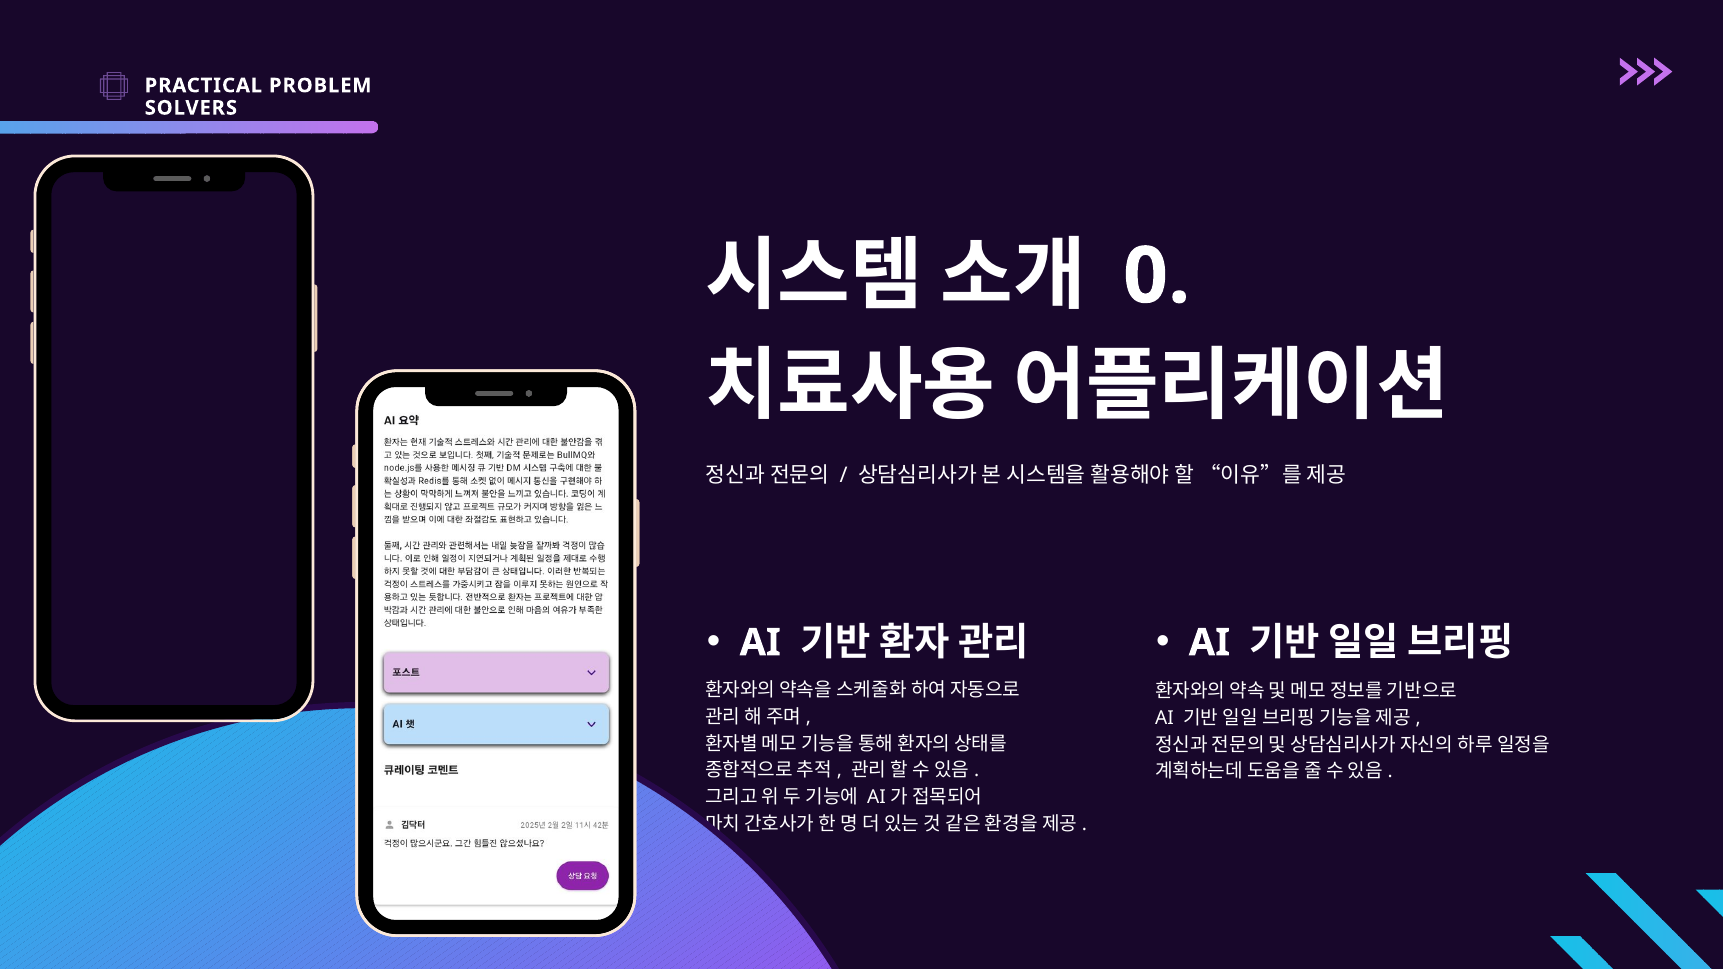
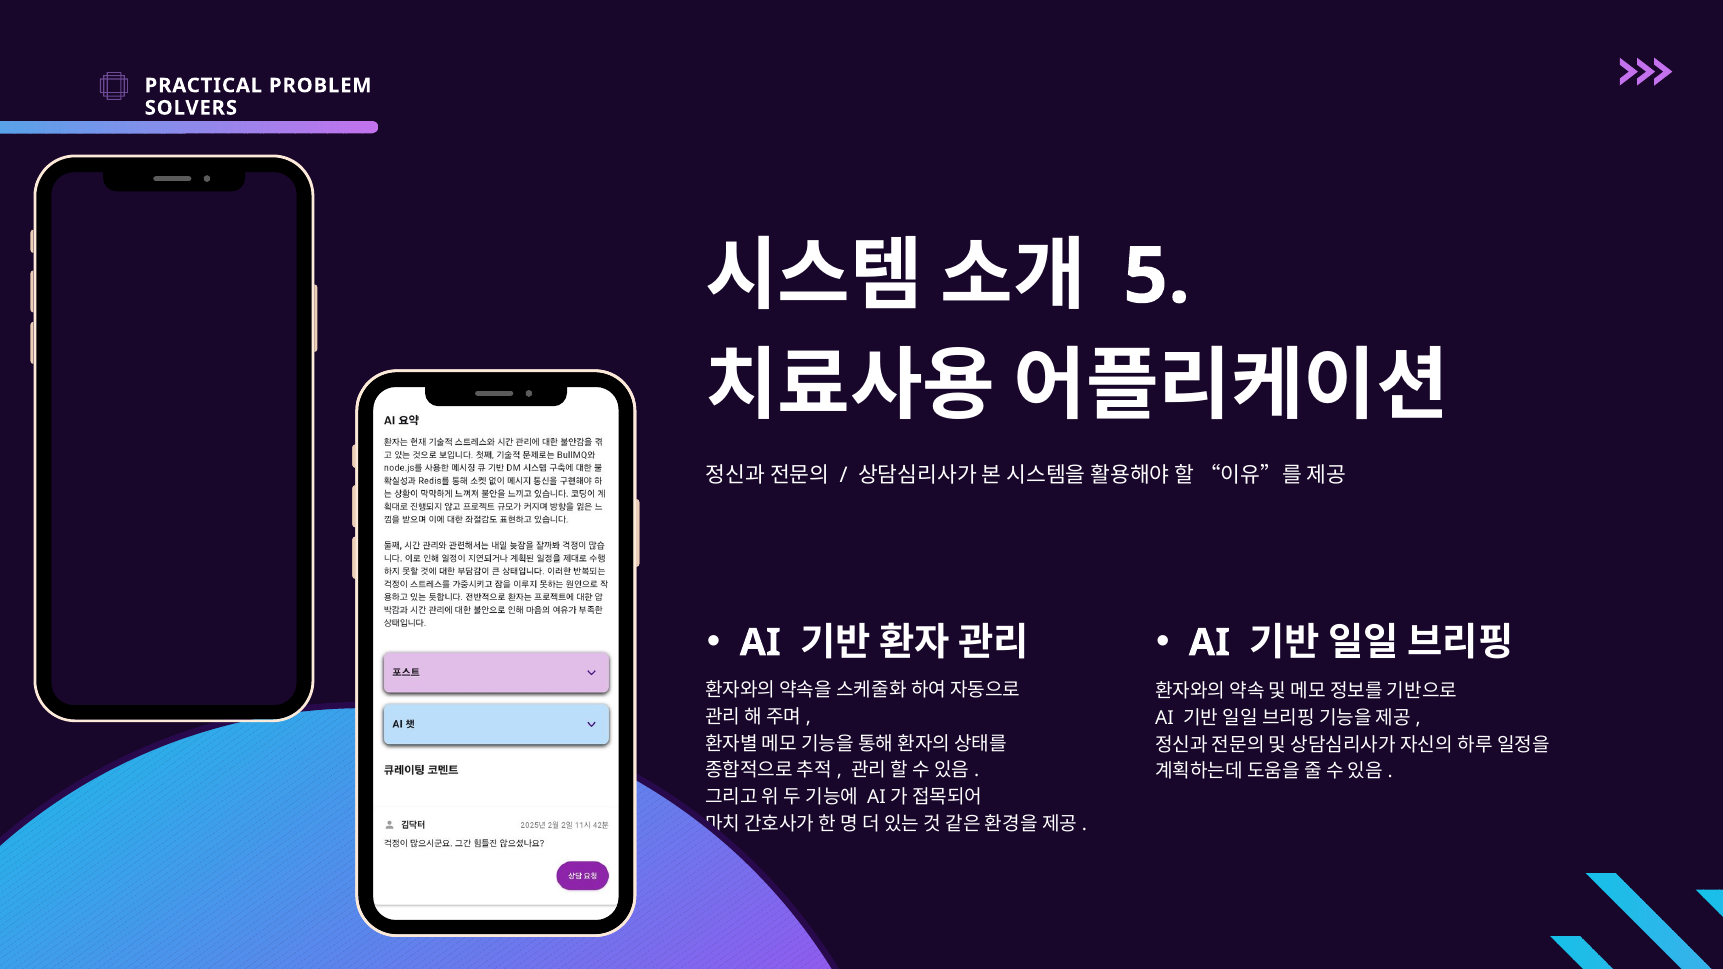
0: 0 -> 5
